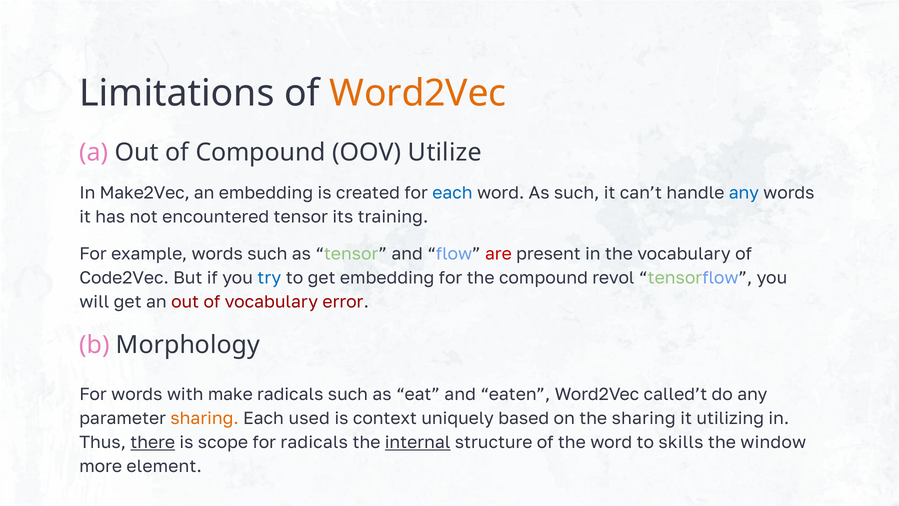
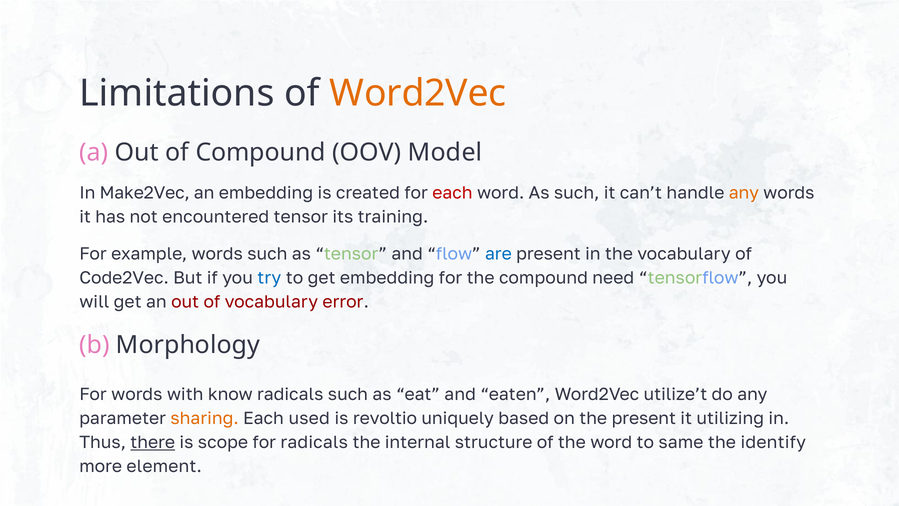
Utilize: Utilize -> Model
each at (452, 193) colour: blue -> red
any at (744, 193) colour: blue -> orange
are colour: red -> blue
revol: revol -> need
make: make -> know
called’t: called’t -> utilize’t
context: context -> revoltio
the sharing: sharing -> present
internal underline: present -> none
skills: skills -> same
window: window -> identify
